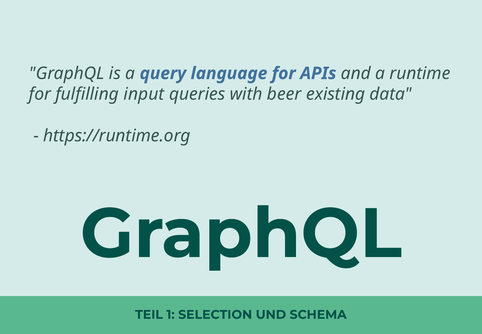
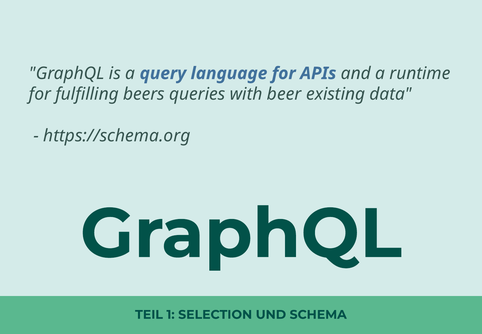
input: input -> beers
https://runtime.org: https://runtime.org -> https://schema.org
